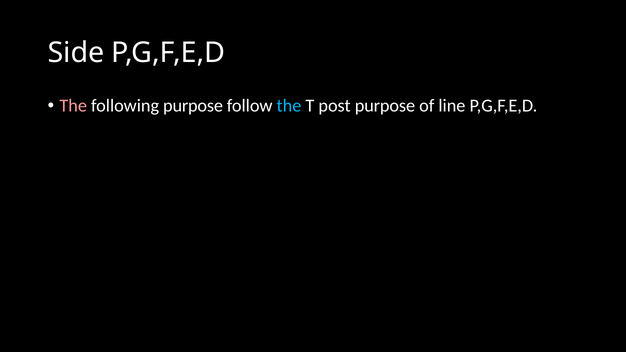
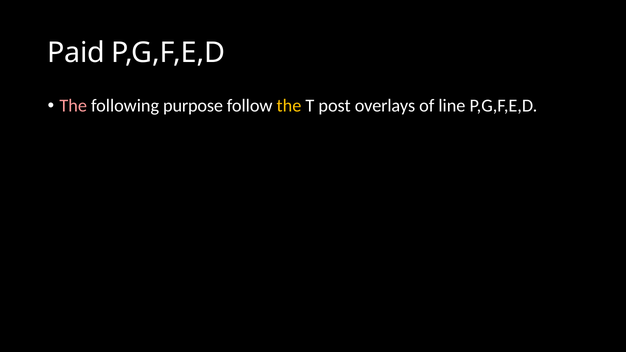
Side: Side -> Paid
the at (289, 106) colour: light blue -> yellow
post purpose: purpose -> overlays
